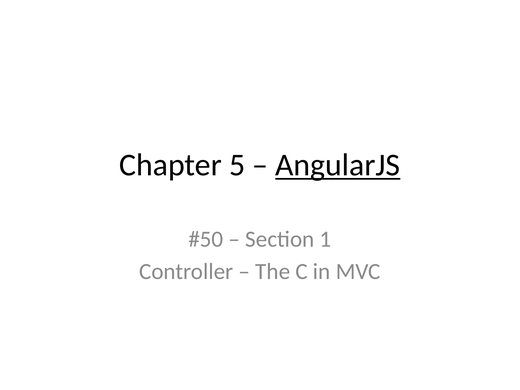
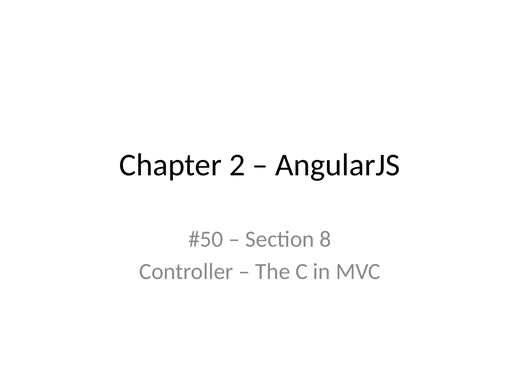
5: 5 -> 2
AngularJS underline: present -> none
1: 1 -> 8
